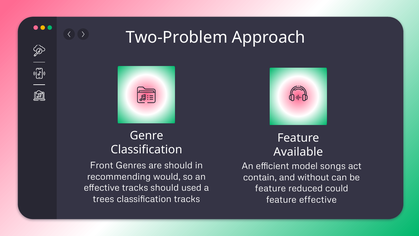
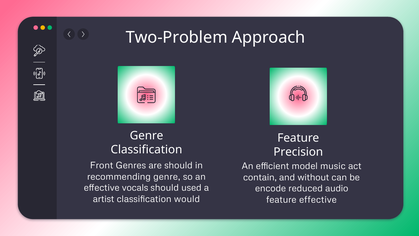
Available: Available -> Precision
songs: songs -> music
recommending would: would -> genre
effective tracks: tracks -> vocals
feature at (270, 188): feature -> encode
could: could -> audio
trees: trees -> artist
classification tracks: tracks -> would
